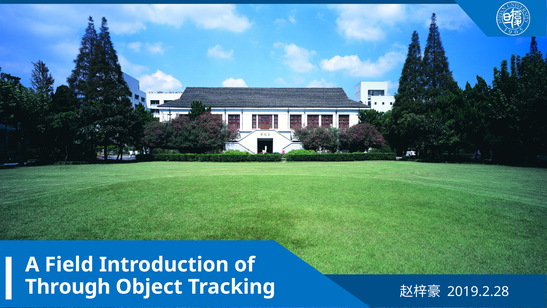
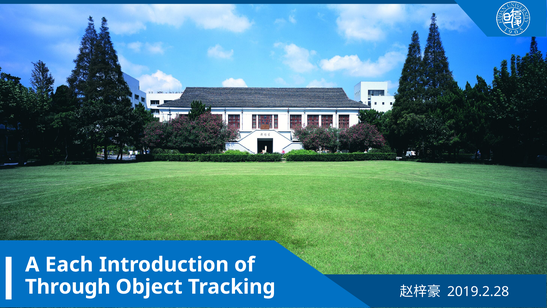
Field: Field -> Each
